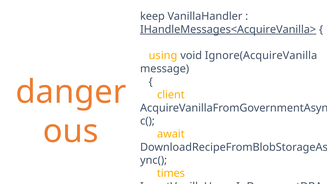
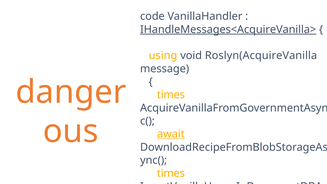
keep: keep -> code
Ignore(AcquireVanilla: Ignore(AcquireVanilla -> Roslyn(AcquireVanilla
client at (171, 95): client -> times
await at (171, 134) underline: none -> present
